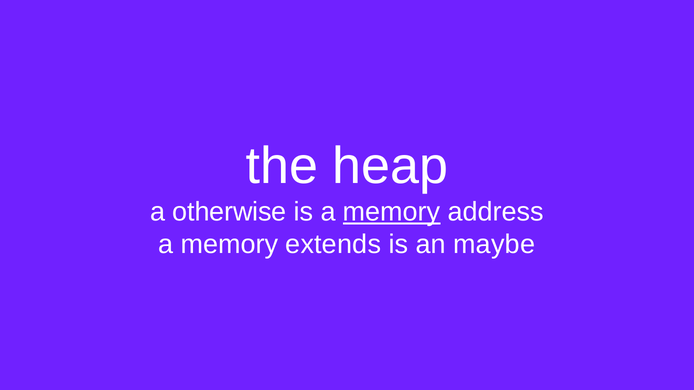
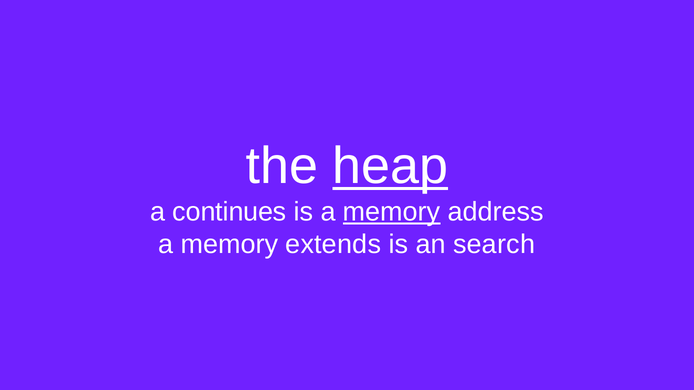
heap underline: none -> present
otherwise: otherwise -> continues
maybe: maybe -> search
